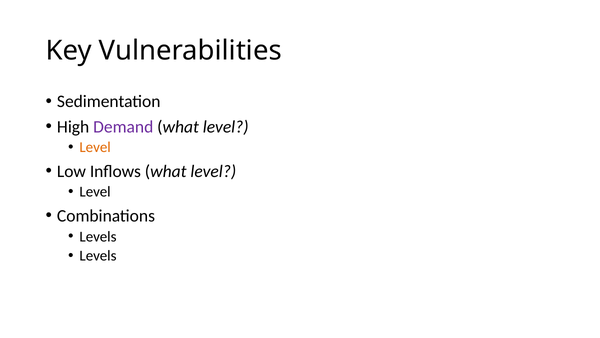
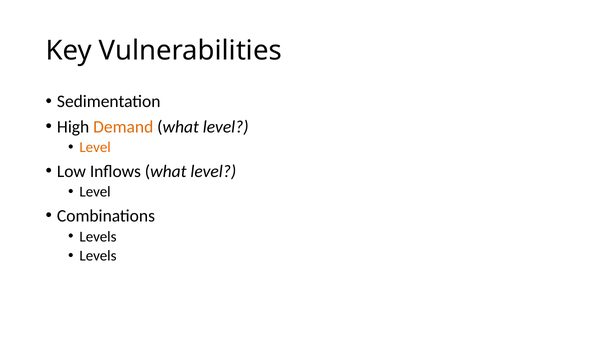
Demand colour: purple -> orange
